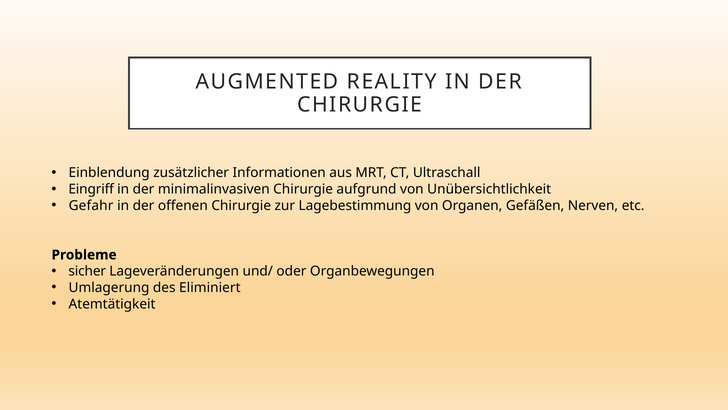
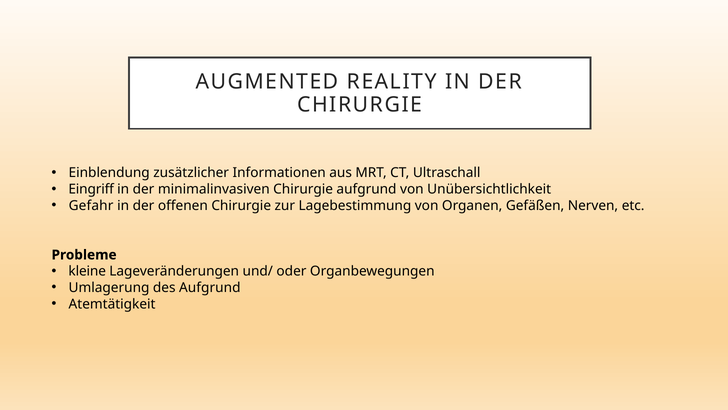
sicher: sicher -> kleine
des Eliminiert: Eliminiert -> Aufgrund
